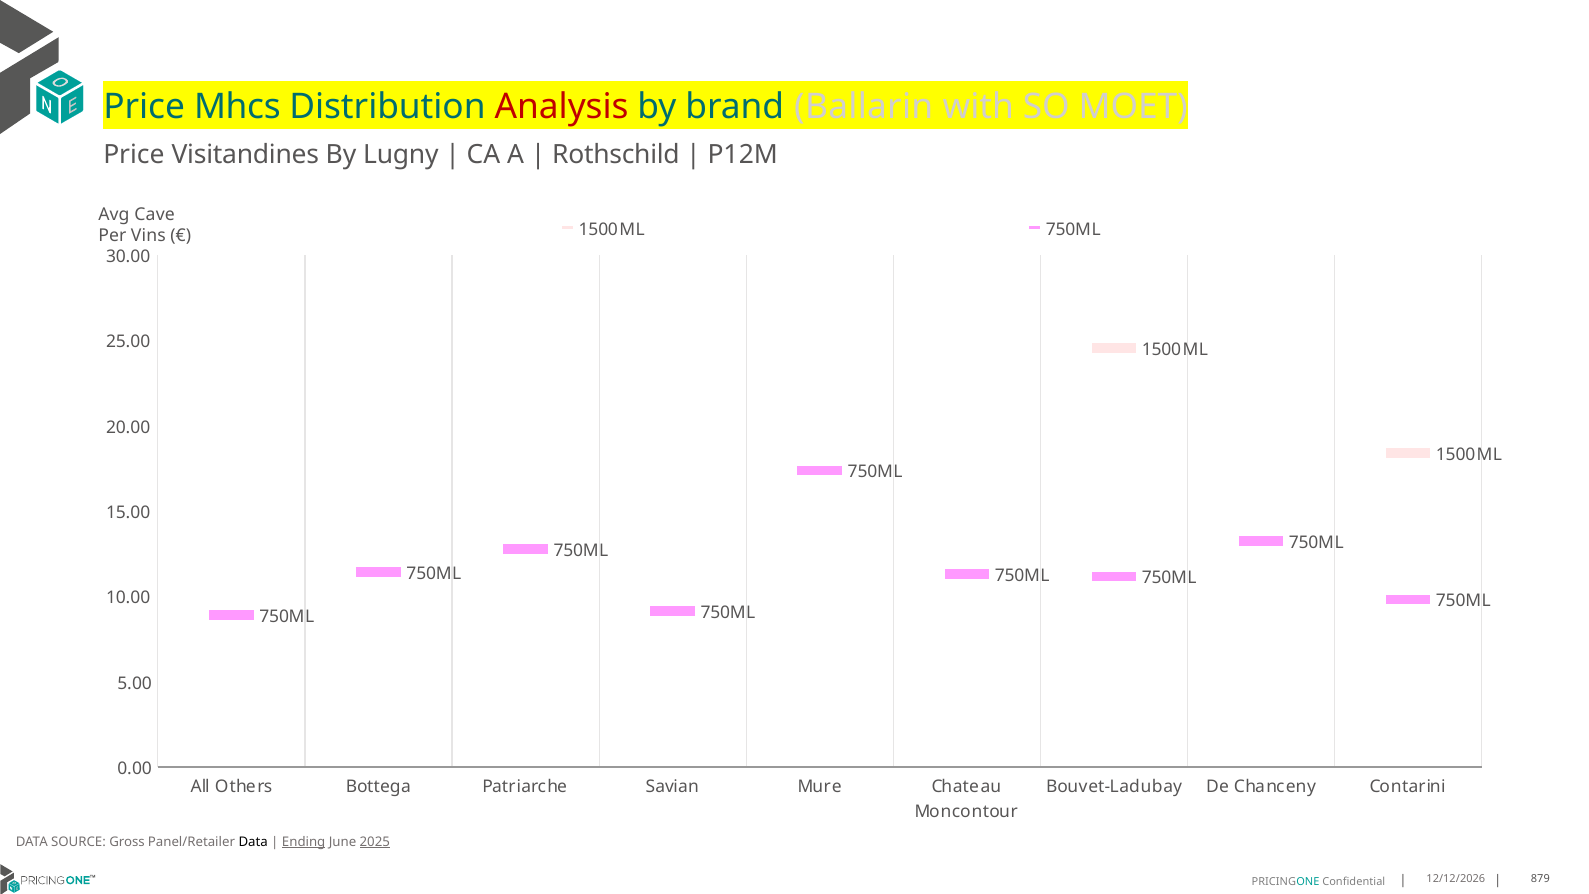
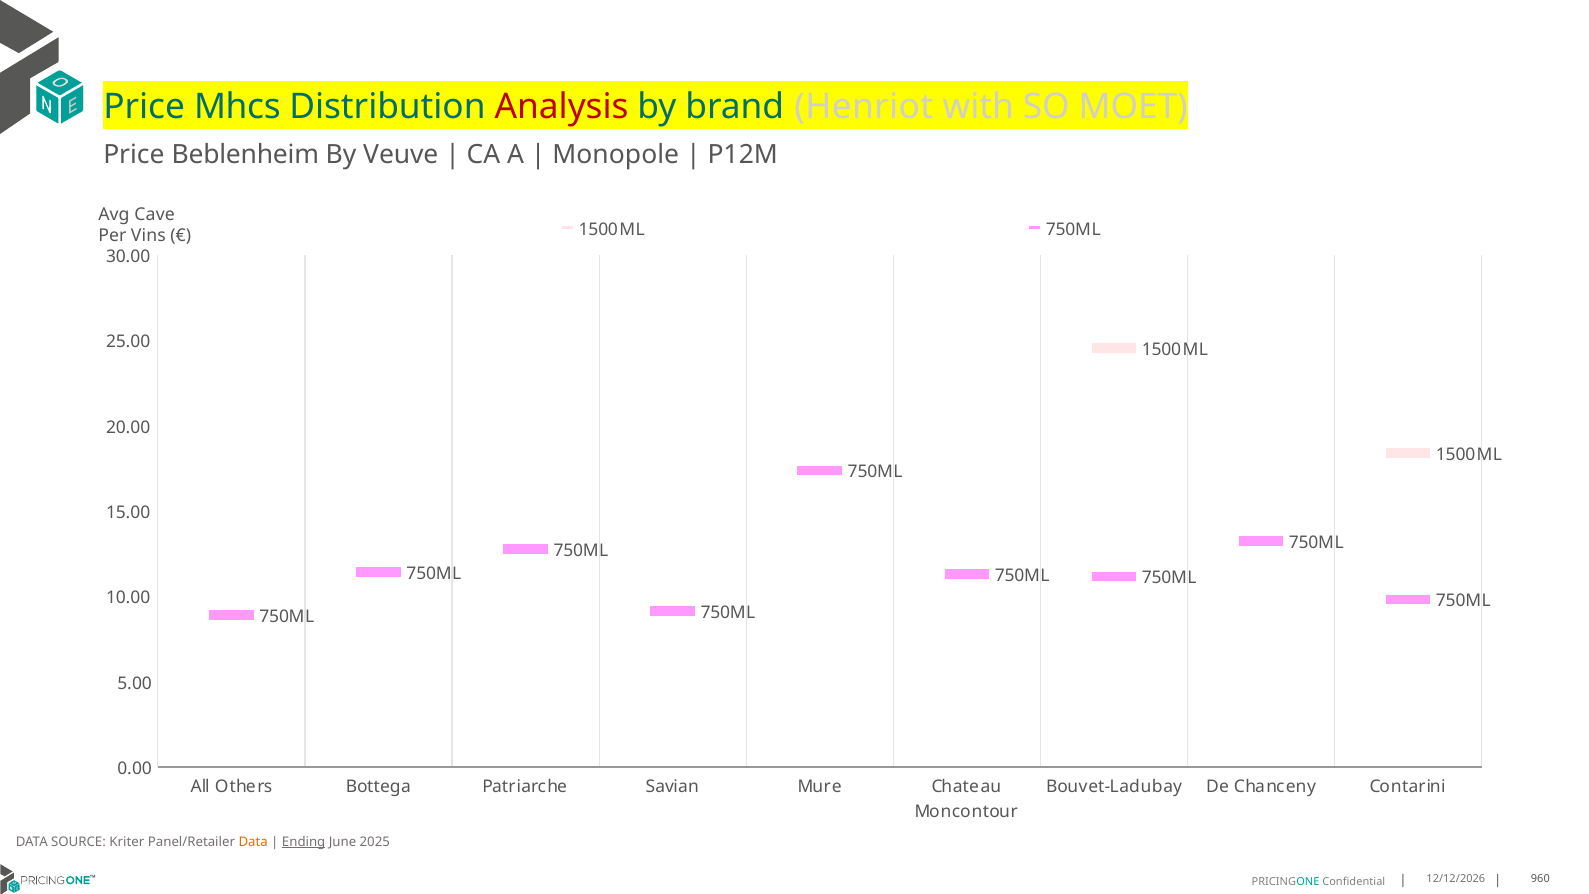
Ballarin: Ballarin -> Henriot
Visitandines: Visitandines -> Beblenheim
Lugny: Lugny -> Veuve
Rothschild: Rothschild -> Monopole
Gross: Gross -> Kriter
Data at (253, 842) colour: black -> orange
2025 underline: present -> none
879: 879 -> 960
